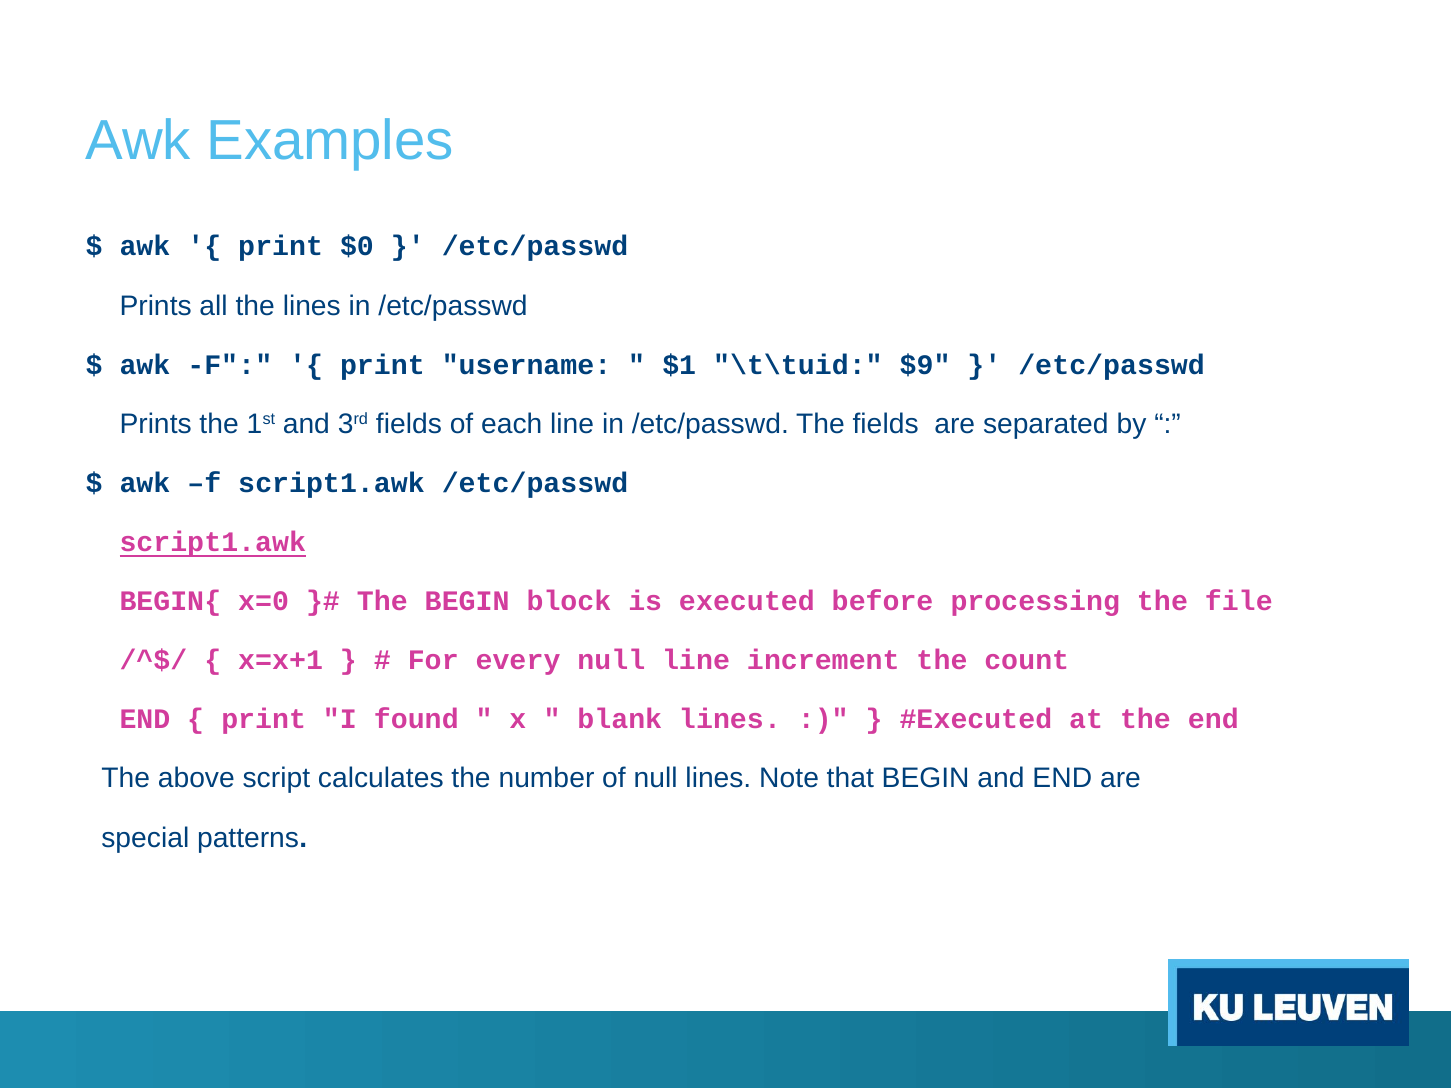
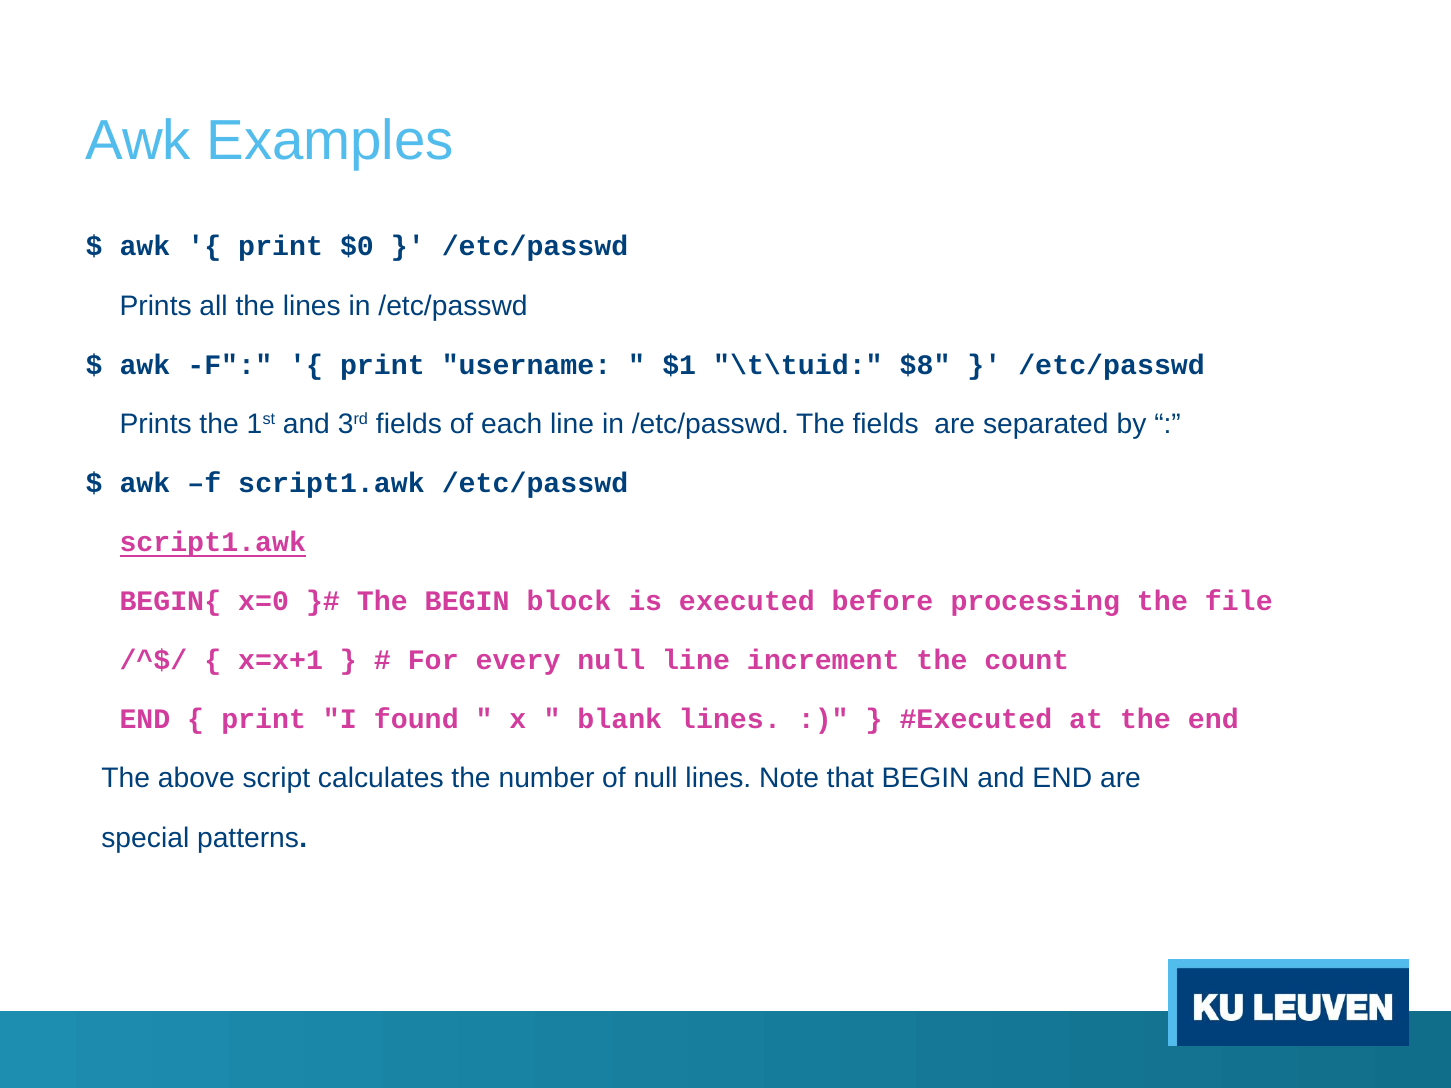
$9: $9 -> $8
